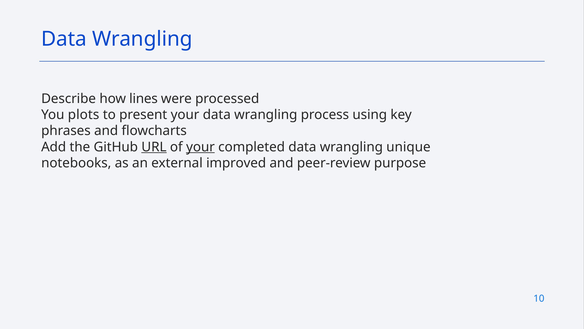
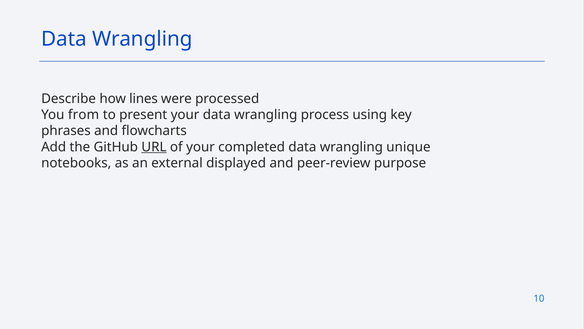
plots: plots -> from
your at (200, 147) underline: present -> none
improved: improved -> displayed
